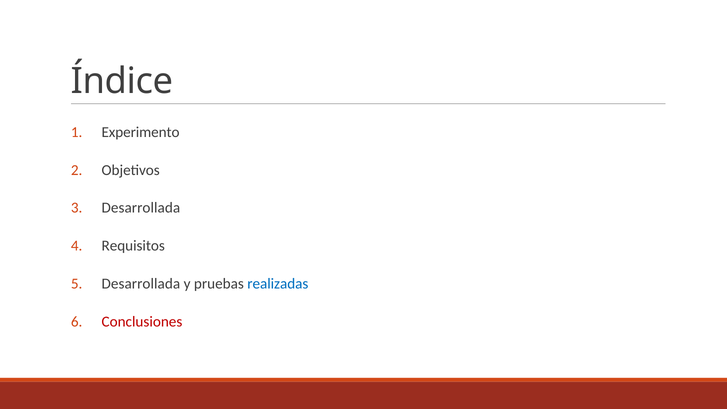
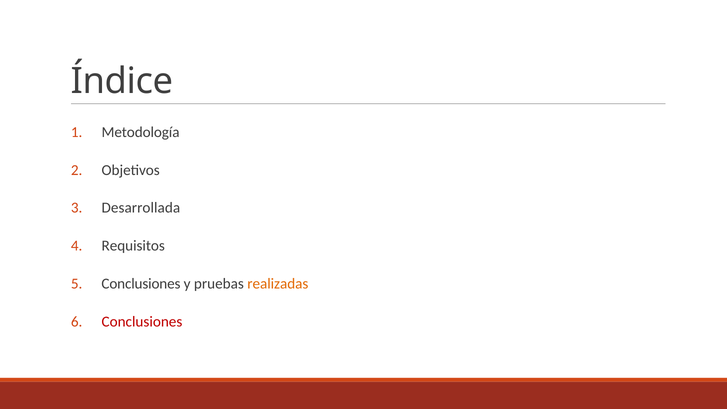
Experimento: Experimento -> Metodología
Desarrollada at (141, 284): Desarrollada -> Conclusiones
realizadas colour: blue -> orange
